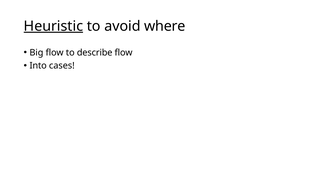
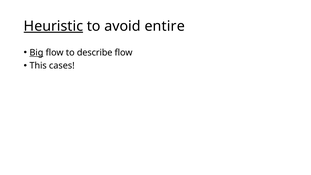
where: where -> entire
Big underline: none -> present
Into: Into -> This
